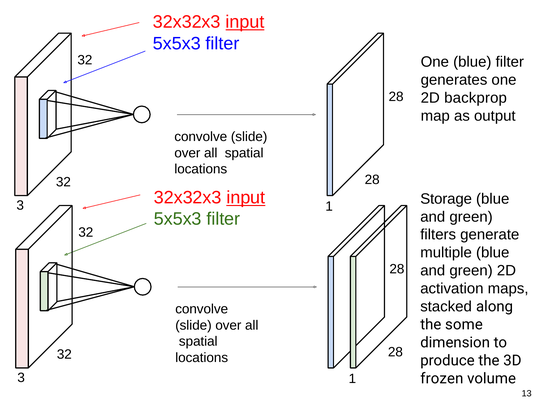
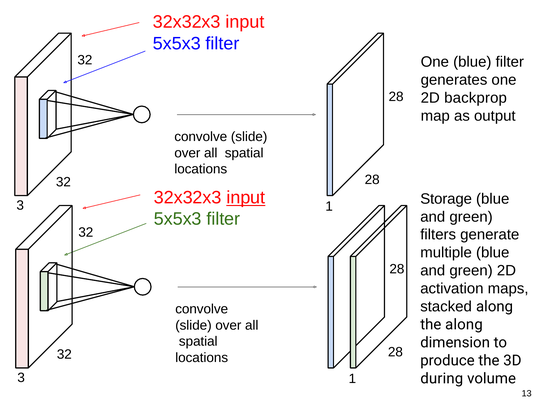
input at (245, 22) underline: present -> none
the some: some -> along
frozen: frozen -> during
